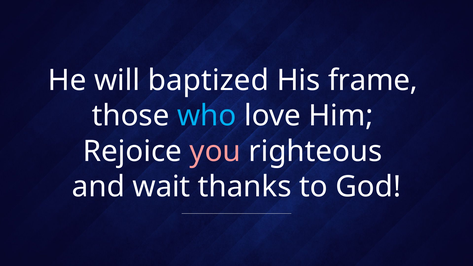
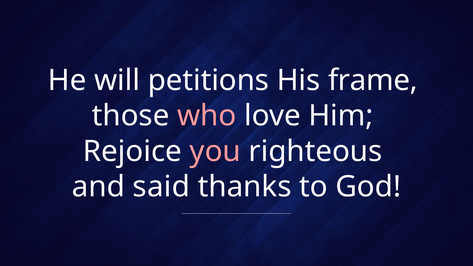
baptized: baptized -> petitions
who colour: light blue -> pink
wait: wait -> said
